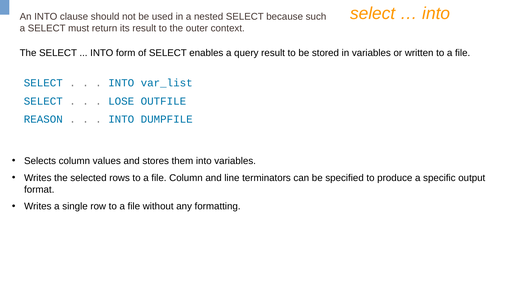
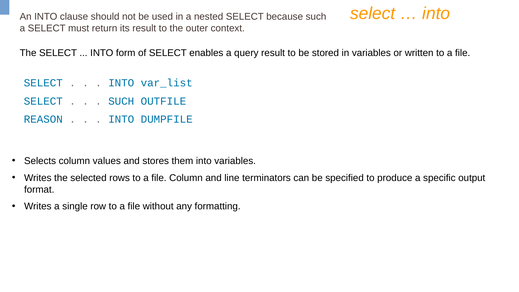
LOSE at (121, 101): LOSE -> SUCH
